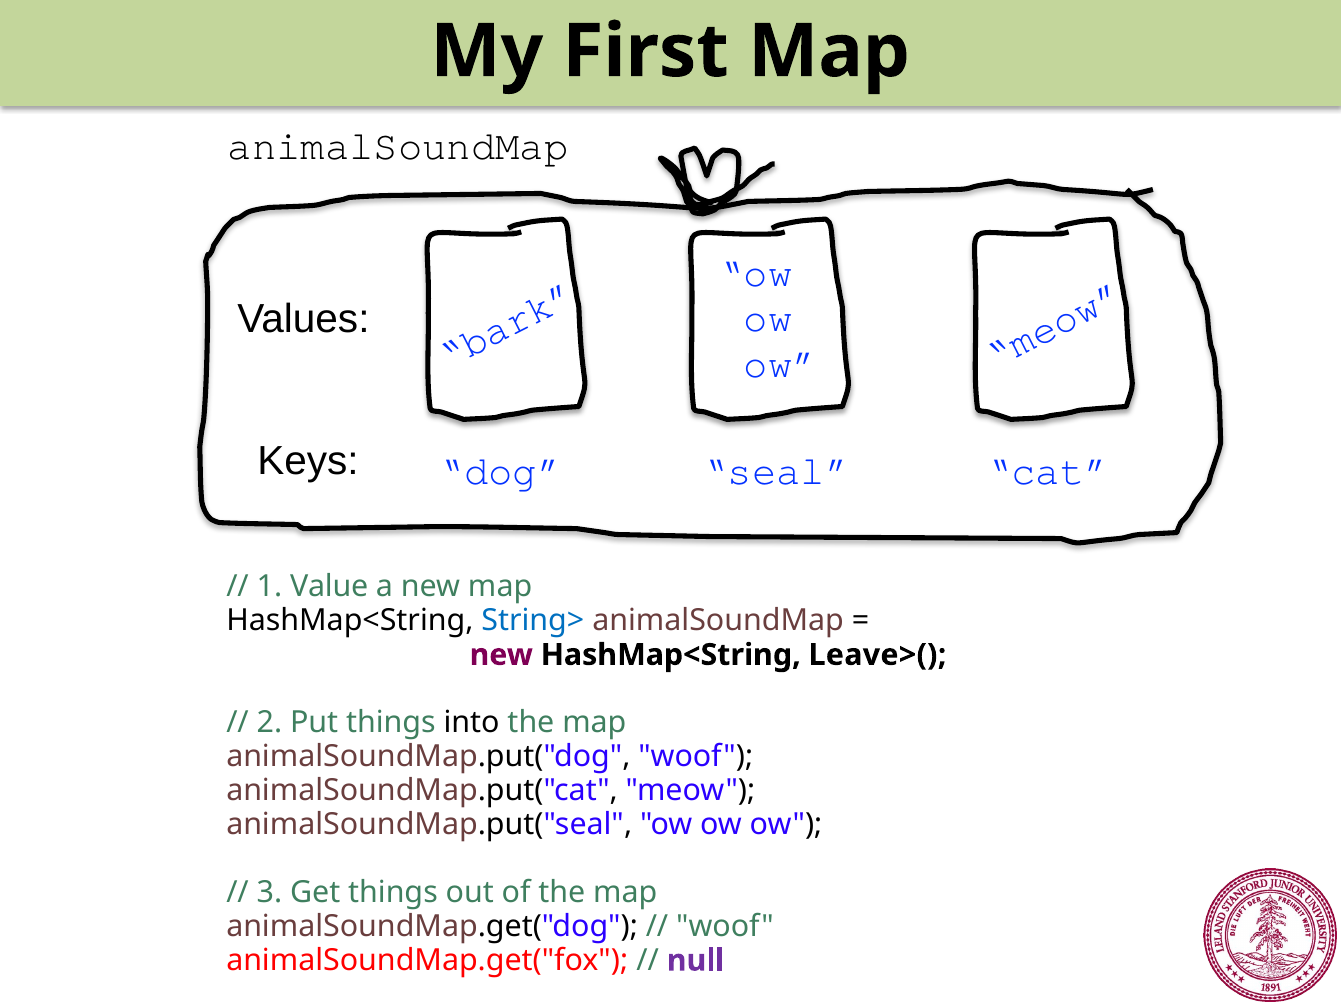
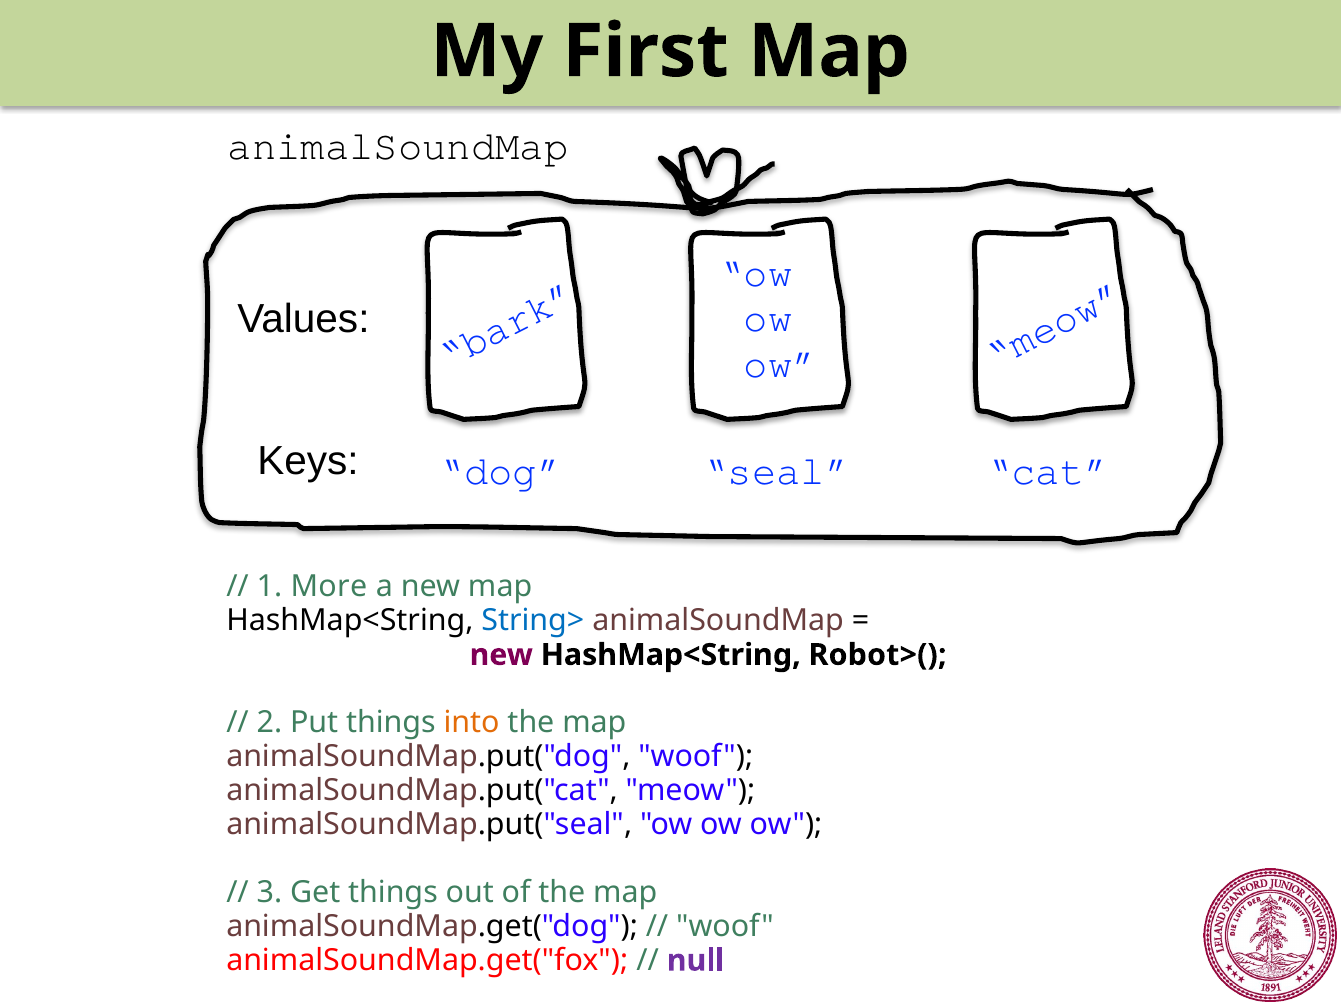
Value: Value -> More
Leave>(: Leave>( -> Robot>(
into colour: black -> orange
